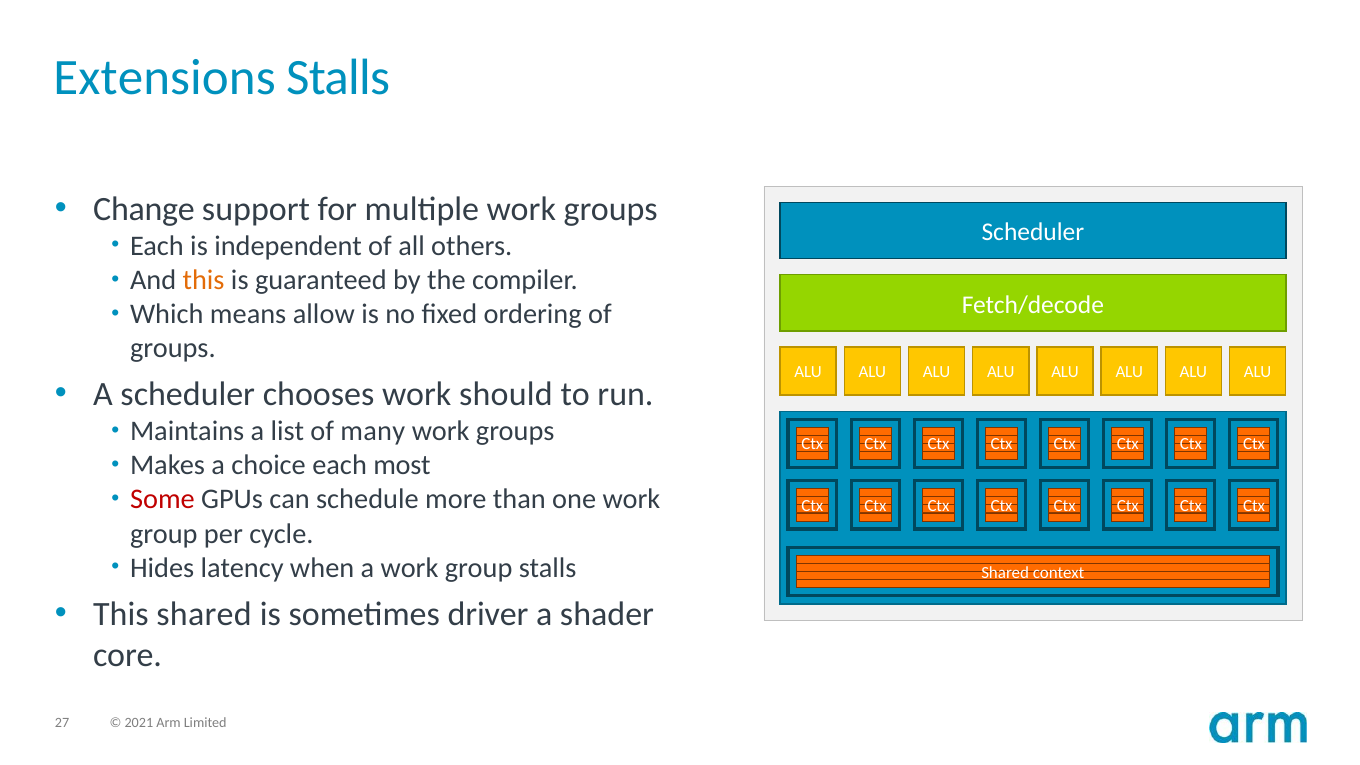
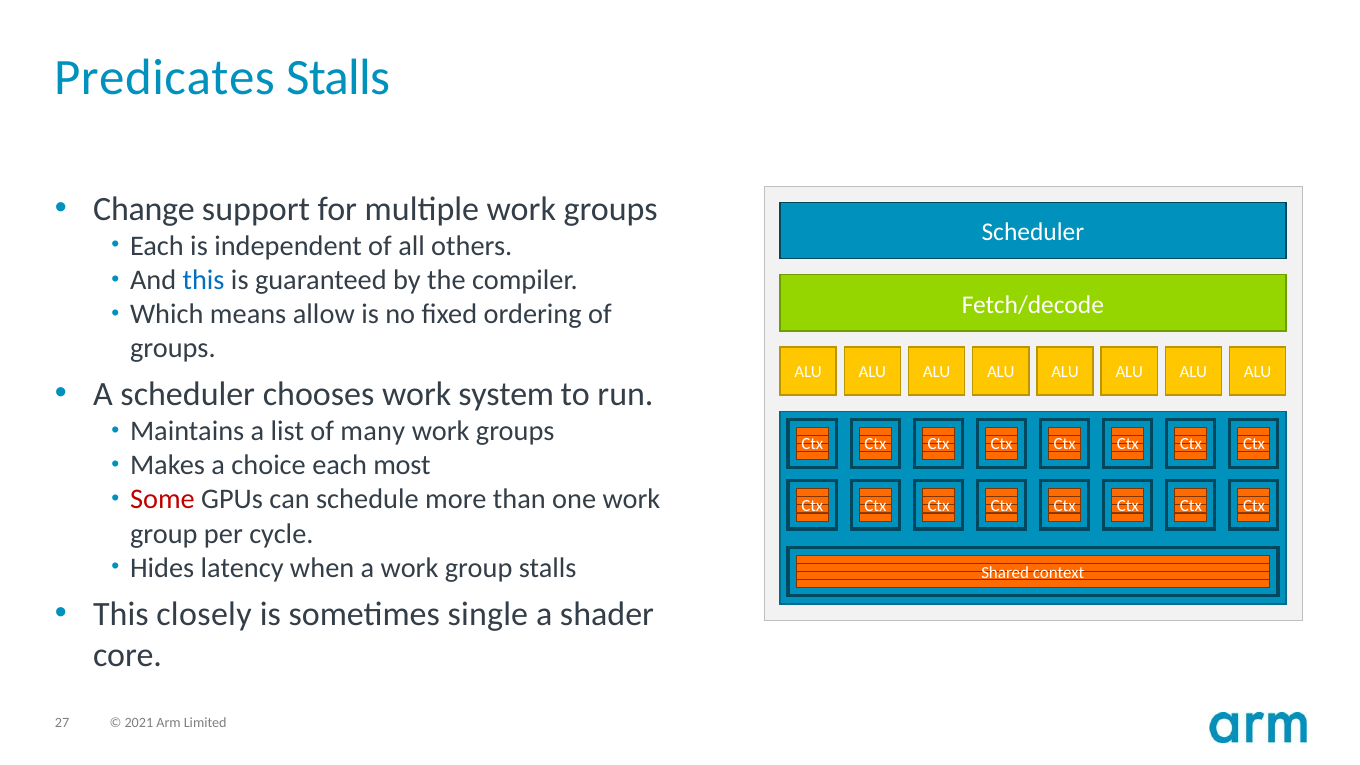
Extensions: Extensions -> Predicates
this at (204, 280) colour: orange -> blue
should: should -> system
This shared: shared -> closely
driver: driver -> single
